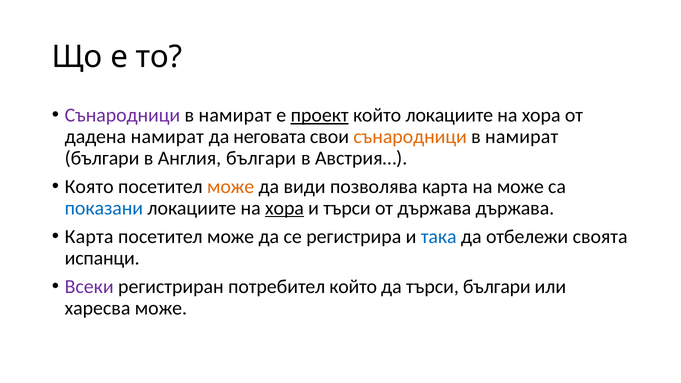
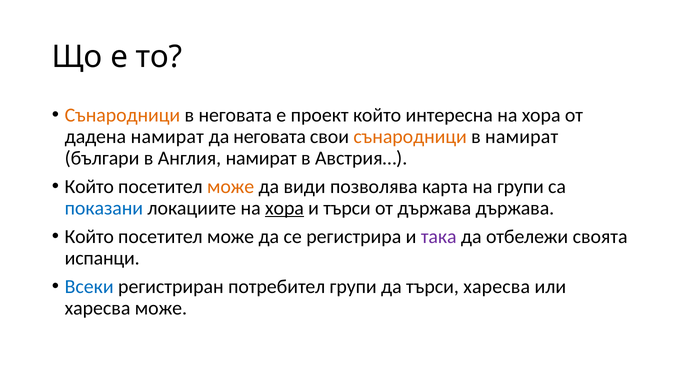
Сънародници at (122, 115) colour: purple -> orange
намират at (235, 115): намират -> неговата
проект underline: present -> none
който локациите: локациите -> интересна
Англия българи: българи -> намират
Която at (89, 187): Която -> Който
на може: може -> групи
Карта at (89, 237): Карта -> Който
така colour: blue -> purple
Всеки colour: purple -> blue
потребител който: който -> групи
търси българи: българи -> харесва
